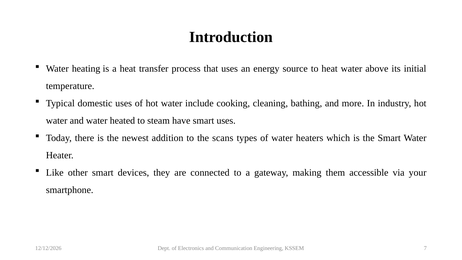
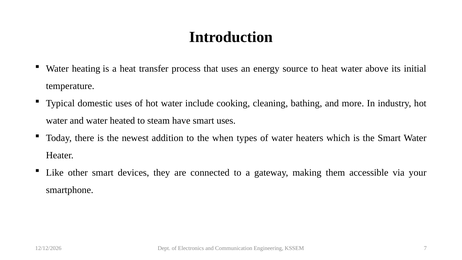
scans: scans -> when
